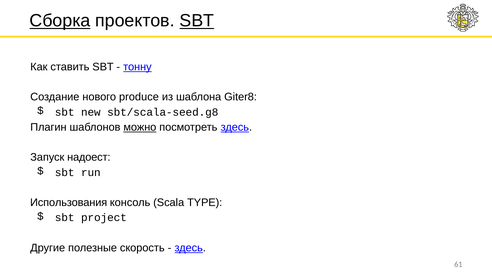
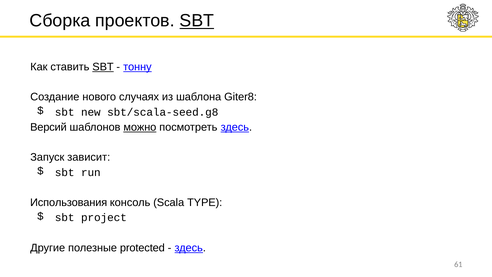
Сборка underline: present -> none
SBT at (103, 67) underline: none -> present
produce: produce -> случаях
Плагин: Плагин -> Версий
надоест: надоест -> зависит
скорость: скорость -> protected
